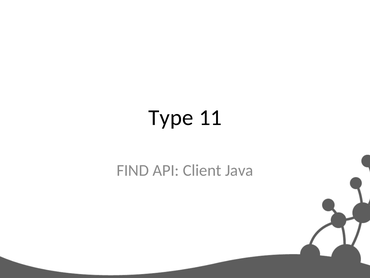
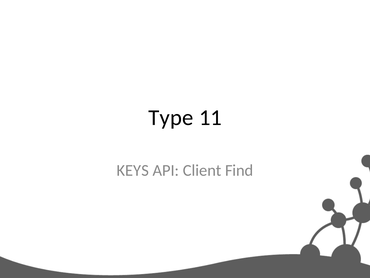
FIND: FIND -> KEYS
Java: Java -> Find
